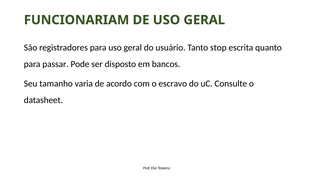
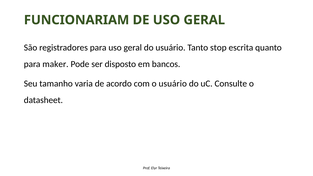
passar: passar -> maker
o escravo: escravo -> usuário
